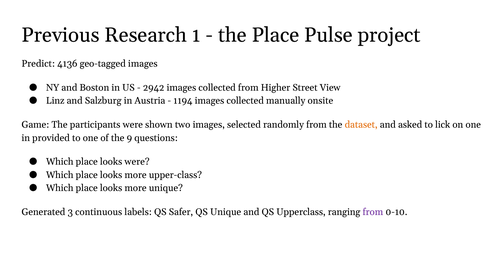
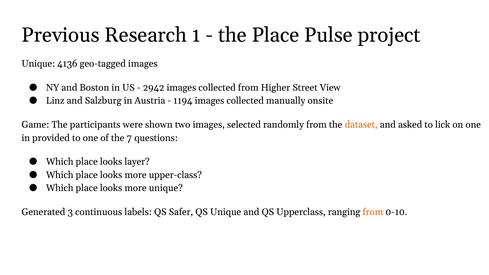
Predict at (38, 64): Predict -> Unique
9: 9 -> 7
looks were: were -> layer
from at (373, 212) colour: purple -> orange
